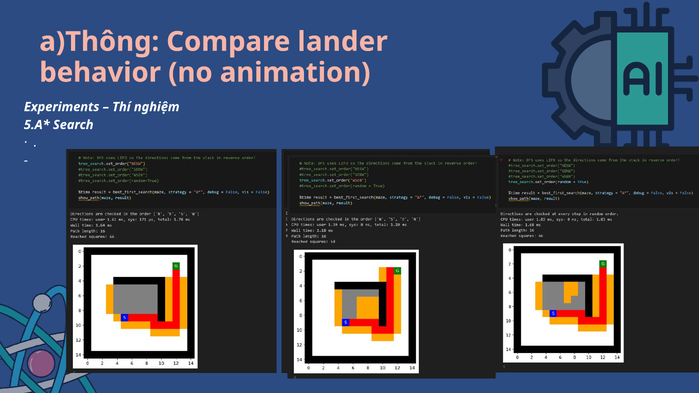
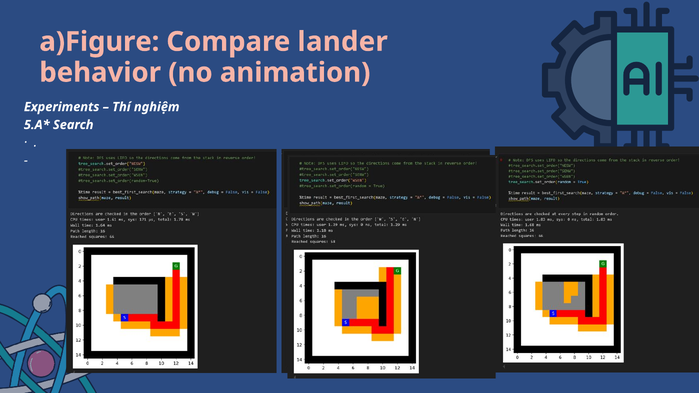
a)Thông: a)Thông -> a)Figure
